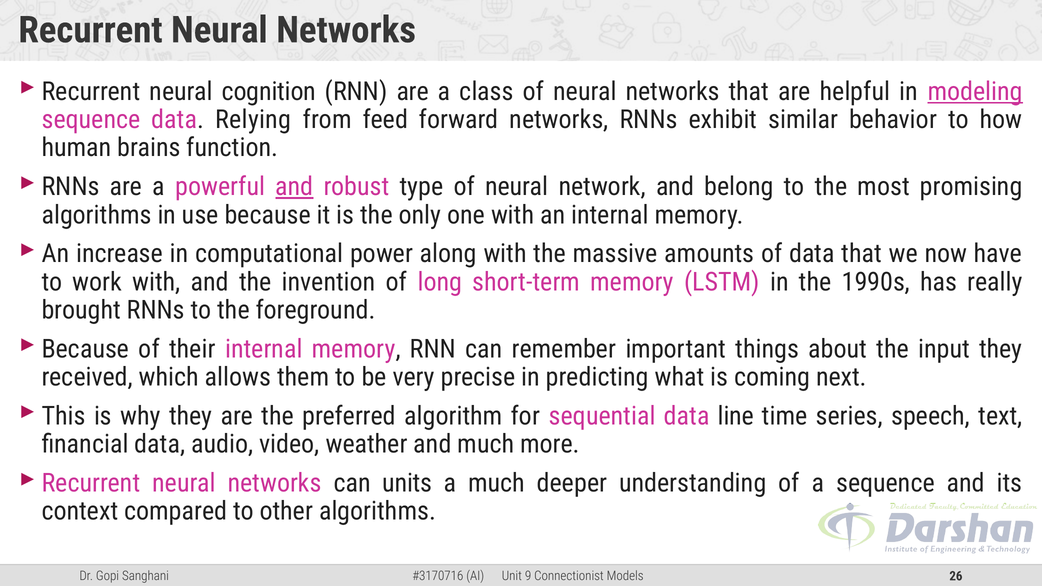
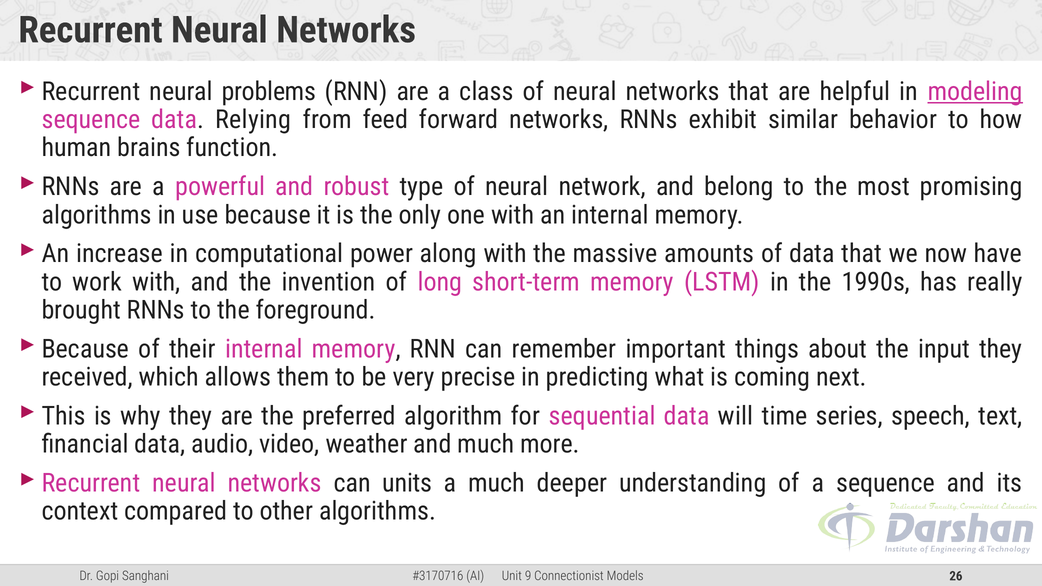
cognition: cognition -> problems
and at (294, 187) underline: present -> none
line: line -> will
